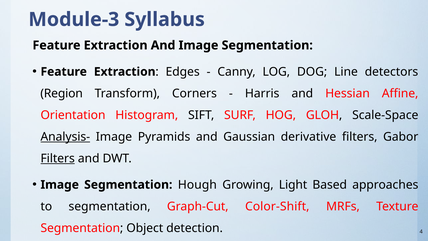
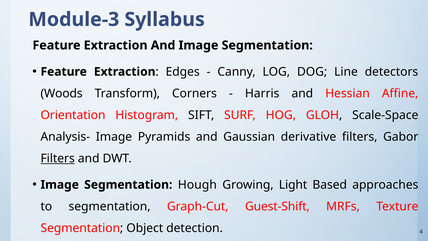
Region: Region -> Woods
Analysis- underline: present -> none
Color-Shift: Color-Shift -> Guest-Shift
